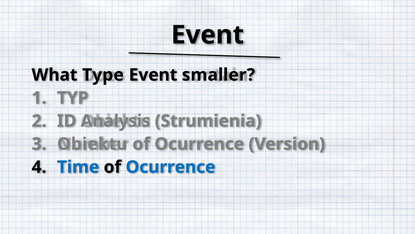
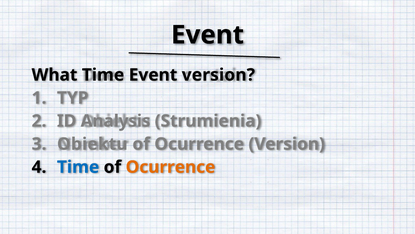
What Type: Type -> Time
Event smaller: smaller -> version
Ocurrence at (170, 167) colour: blue -> orange
